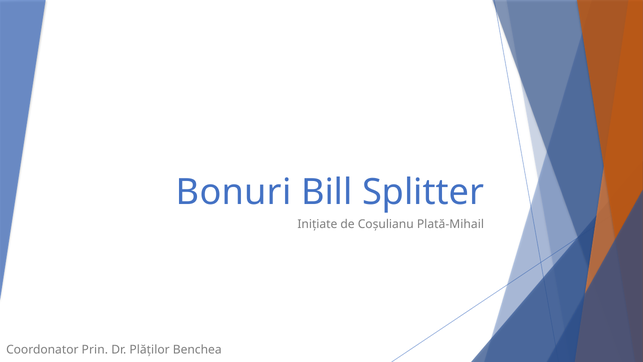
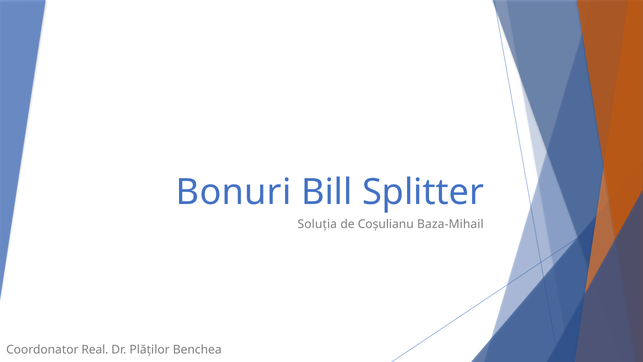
Inițiate: Inițiate -> Soluția
Plată-Mihail: Plată-Mihail -> Baza-Mihail
Prin: Prin -> Real
